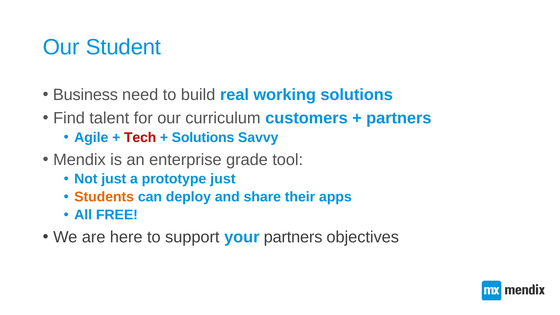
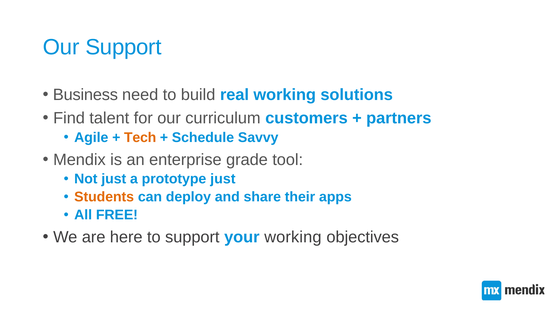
Our Student: Student -> Support
Tech colour: red -> orange
Solutions at (203, 137): Solutions -> Schedule
your partners: partners -> working
